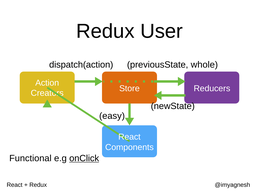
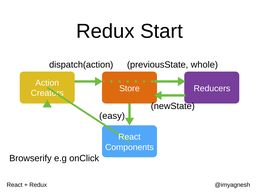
User: User -> Start
Functional: Functional -> Browserify
onClick underline: present -> none
